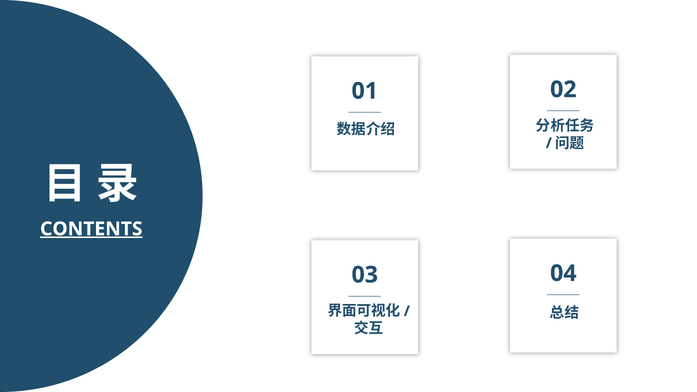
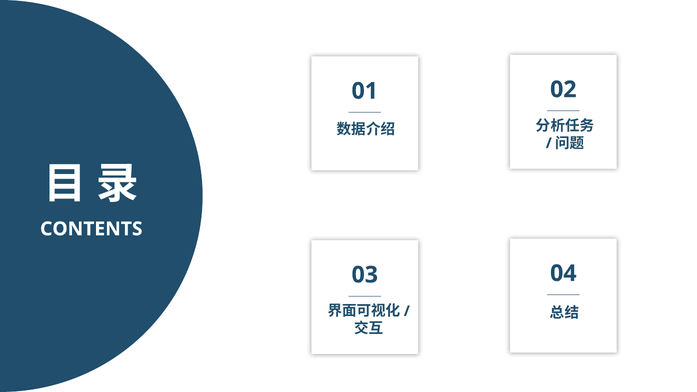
CONTENTS underline: present -> none
